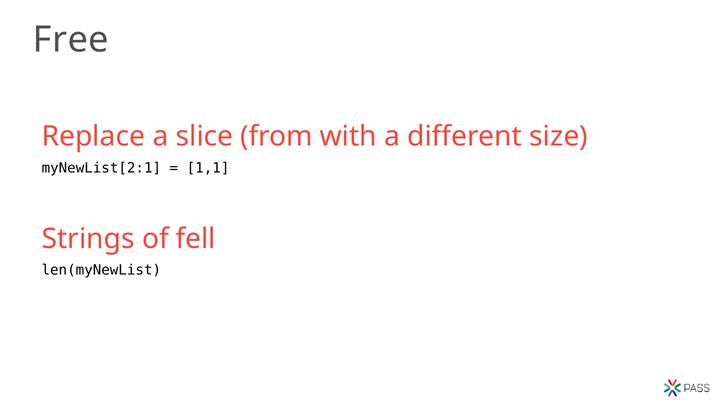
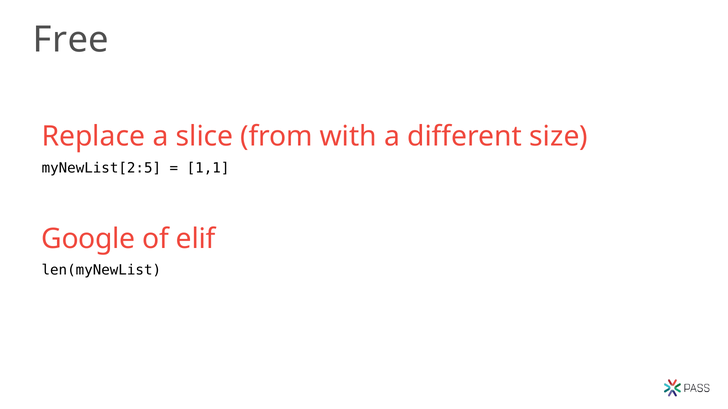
myNewList[2:1: myNewList[2:1 -> myNewList[2:5
Strings: Strings -> Google
fell: fell -> elif
